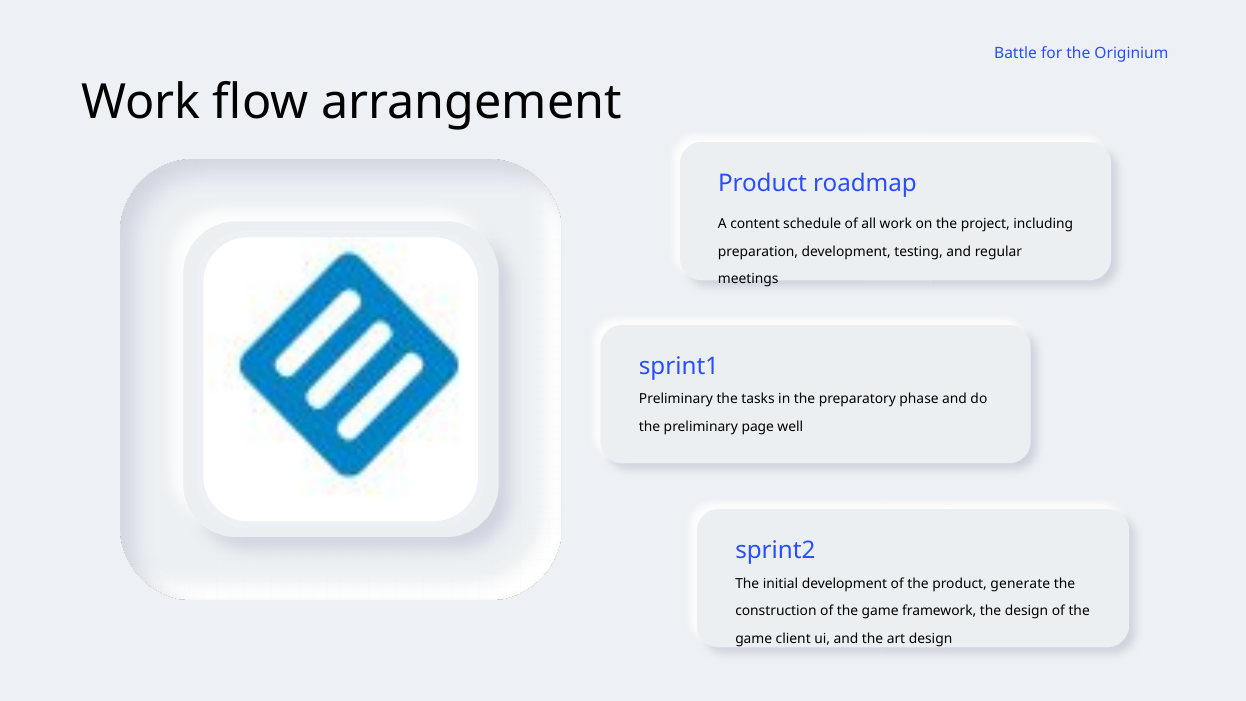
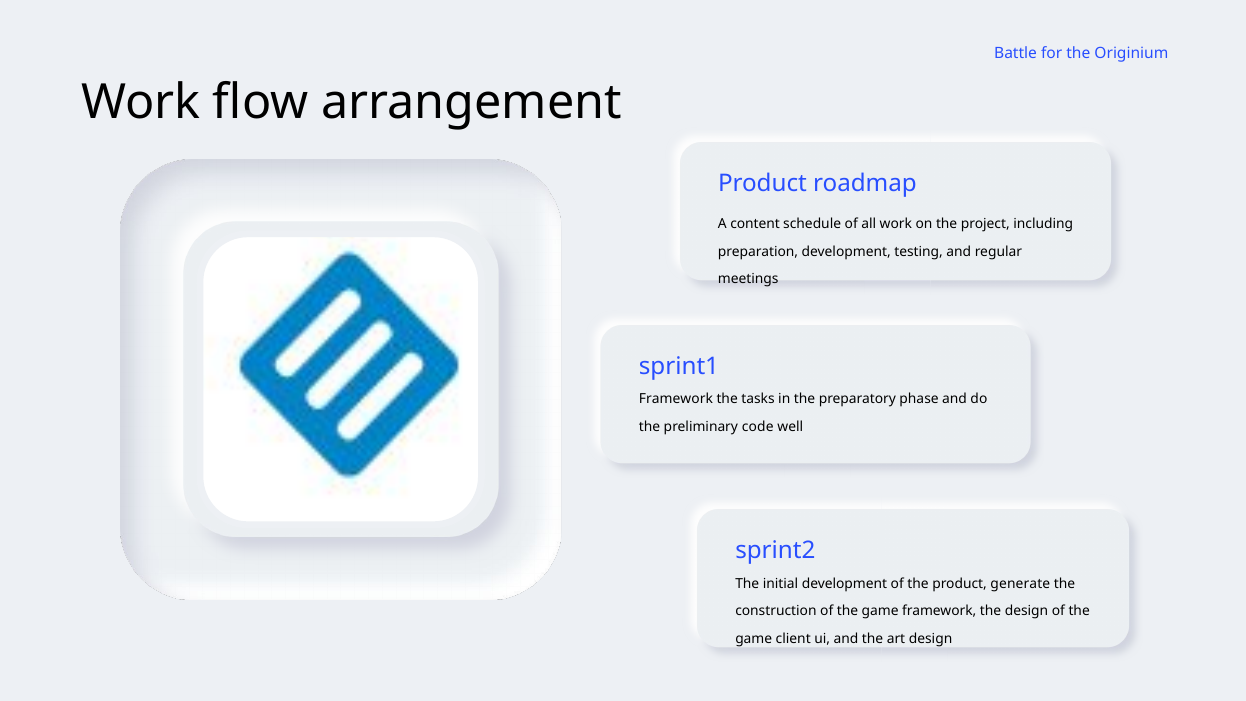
Preliminary at (676, 399): Preliminary -> Framework
page: page -> code
